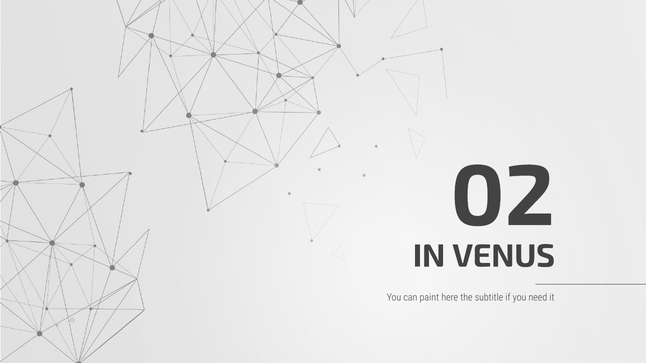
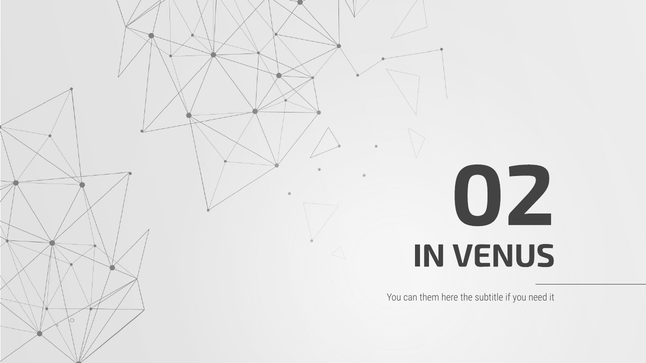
paint: paint -> them
